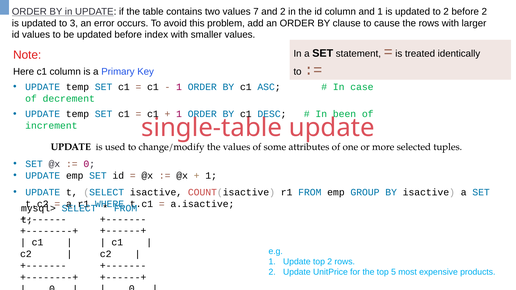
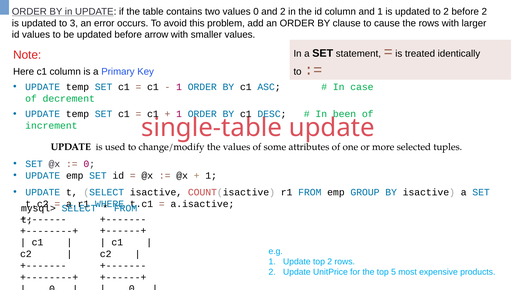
values 7: 7 -> 0
index: index -> arrow
